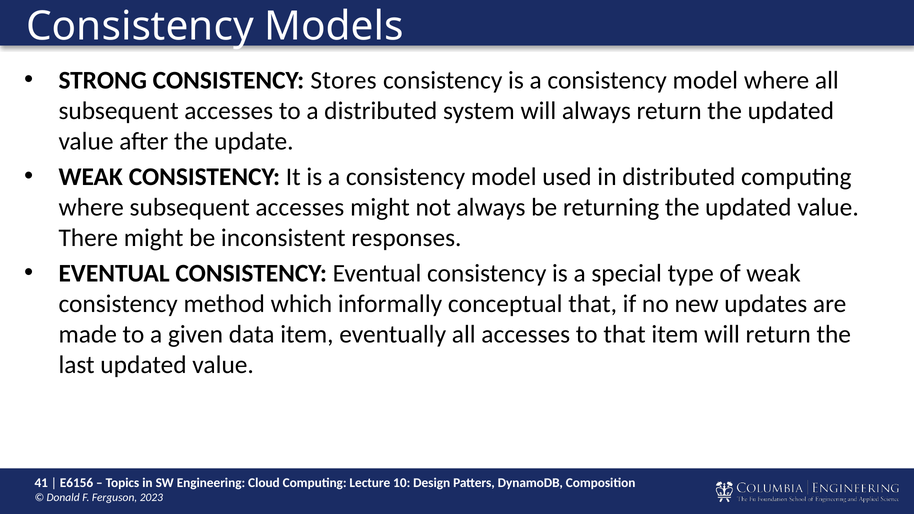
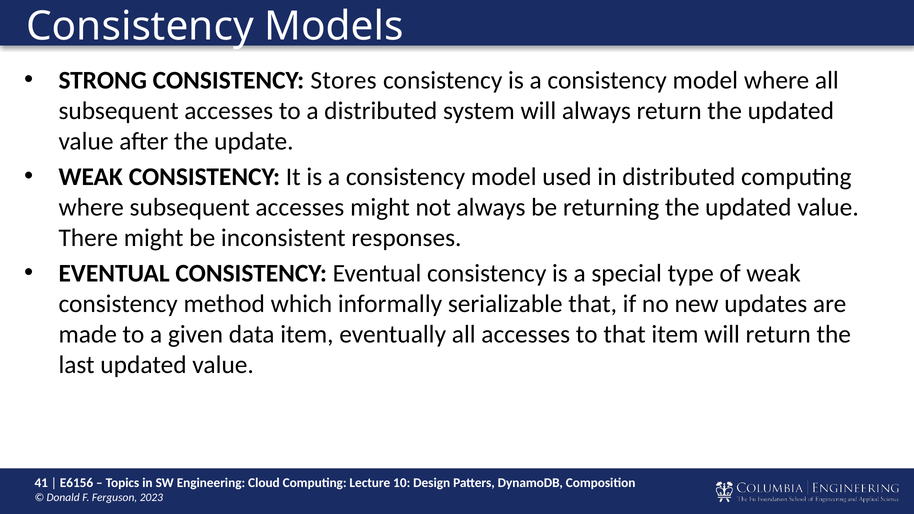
conceptual: conceptual -> serializable
